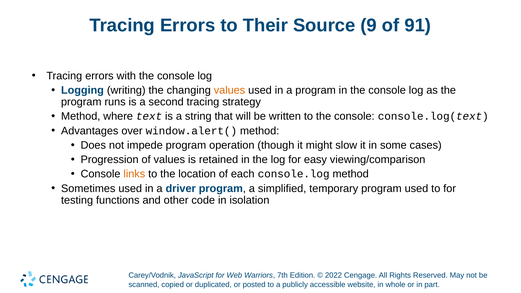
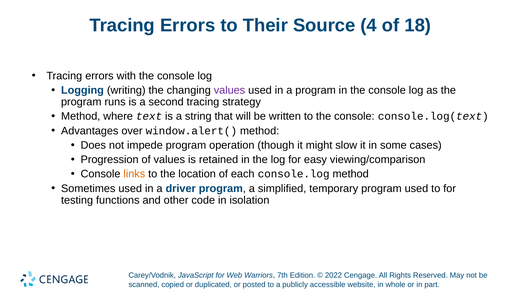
9: 9 -> 4
91: 91 -> 18
values at (229, 90) colour: orange -> purple
